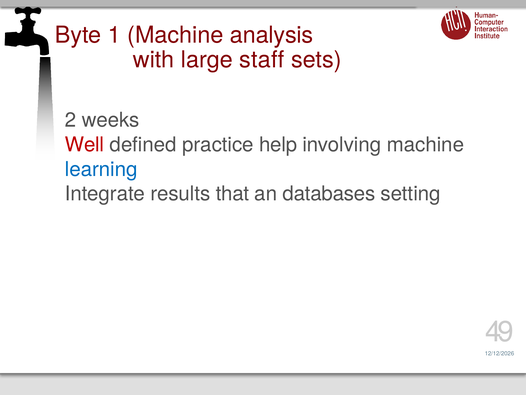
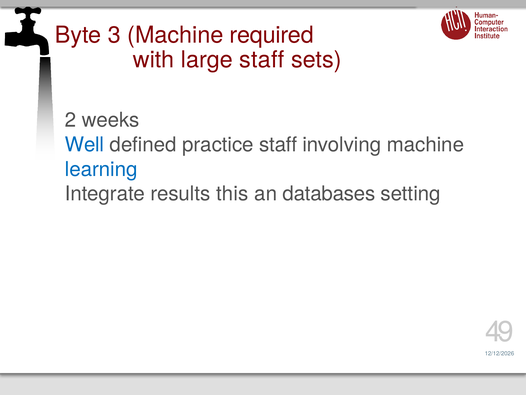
1: 1 -> 3
analysis: analysis -> required
Well colour: red -> blue
practice help: help -> staff
that: that -> this
